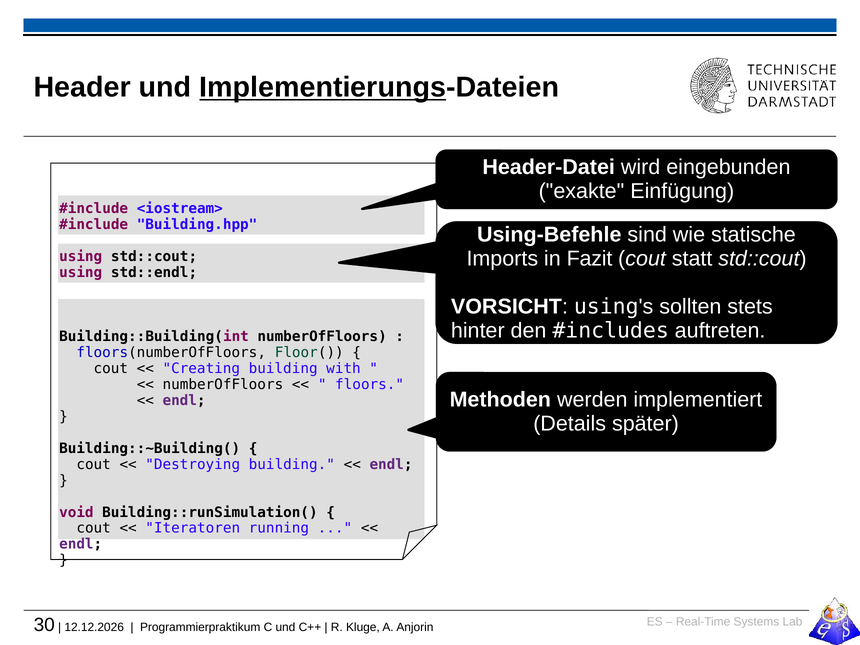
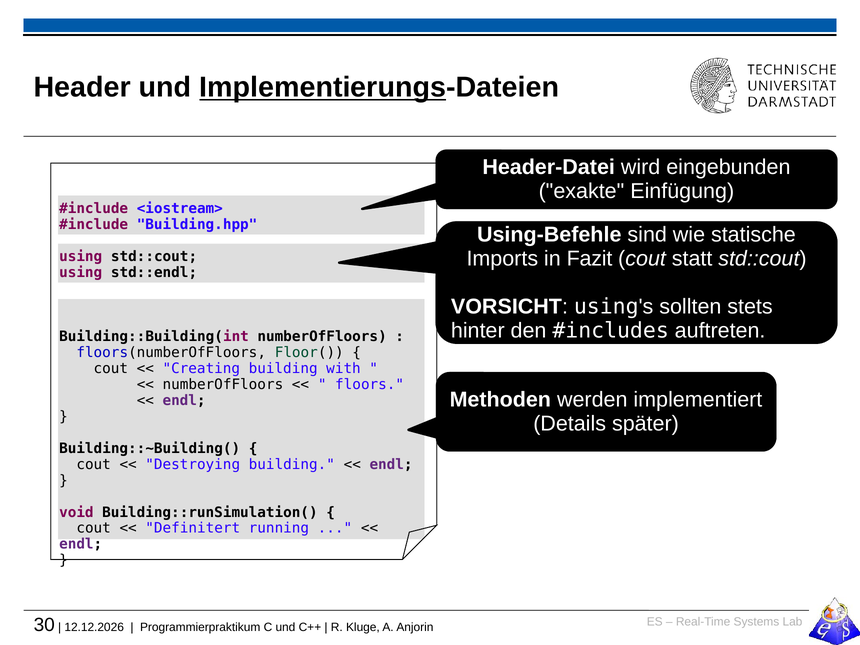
Iteratoren: Iteratoren -> Definitert
